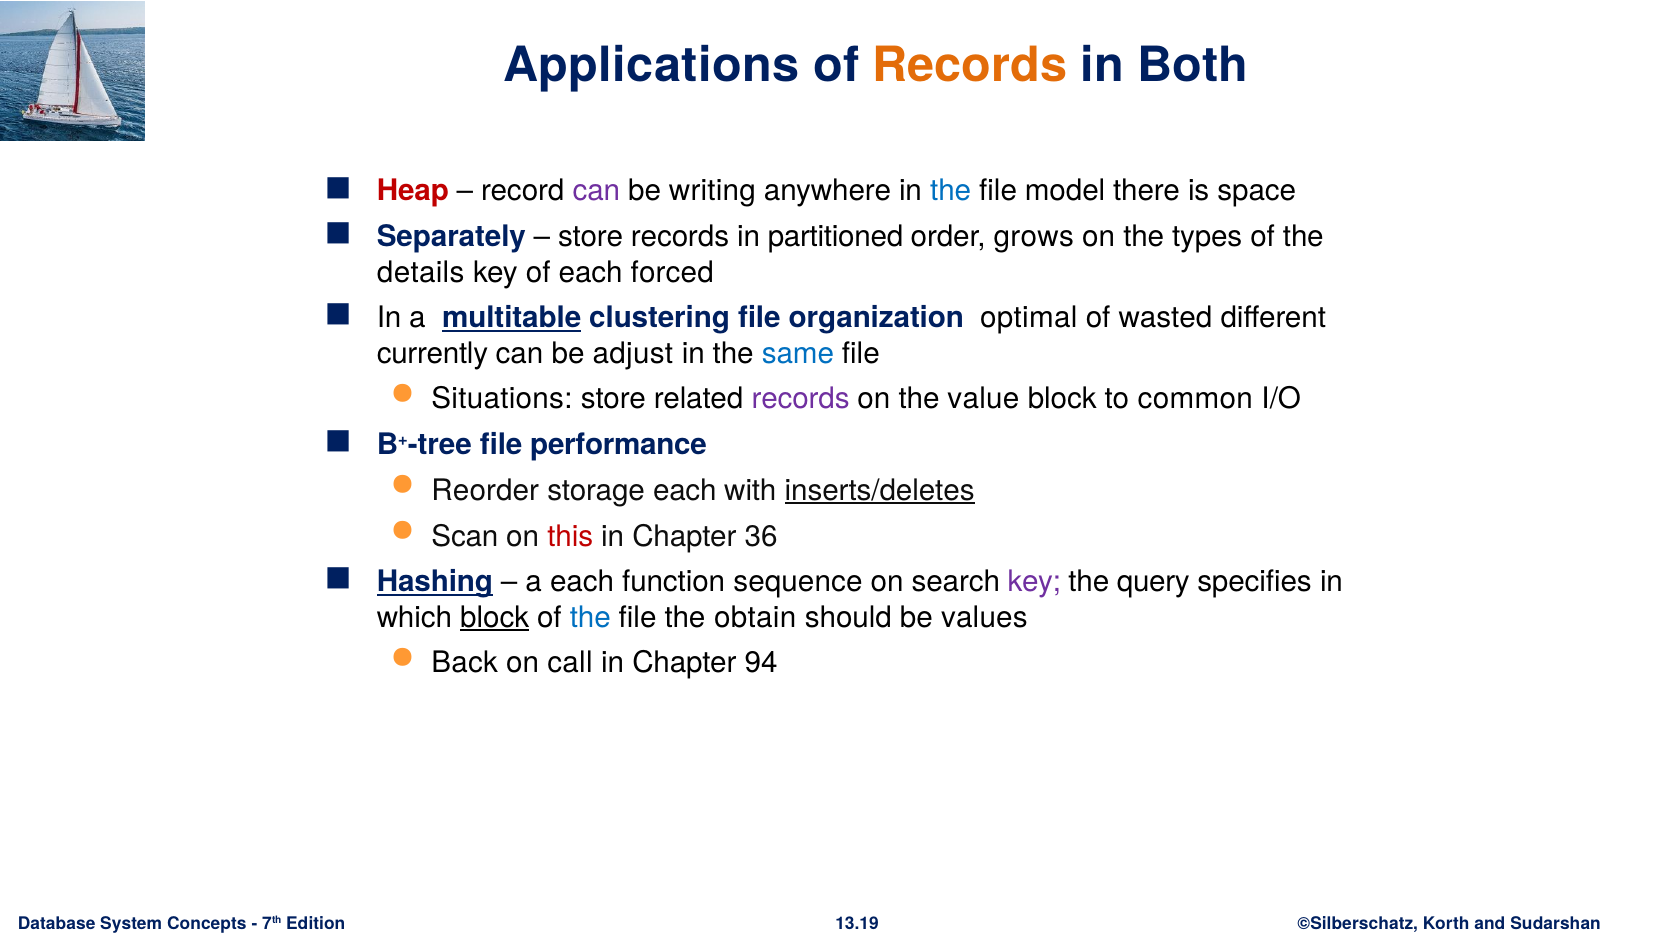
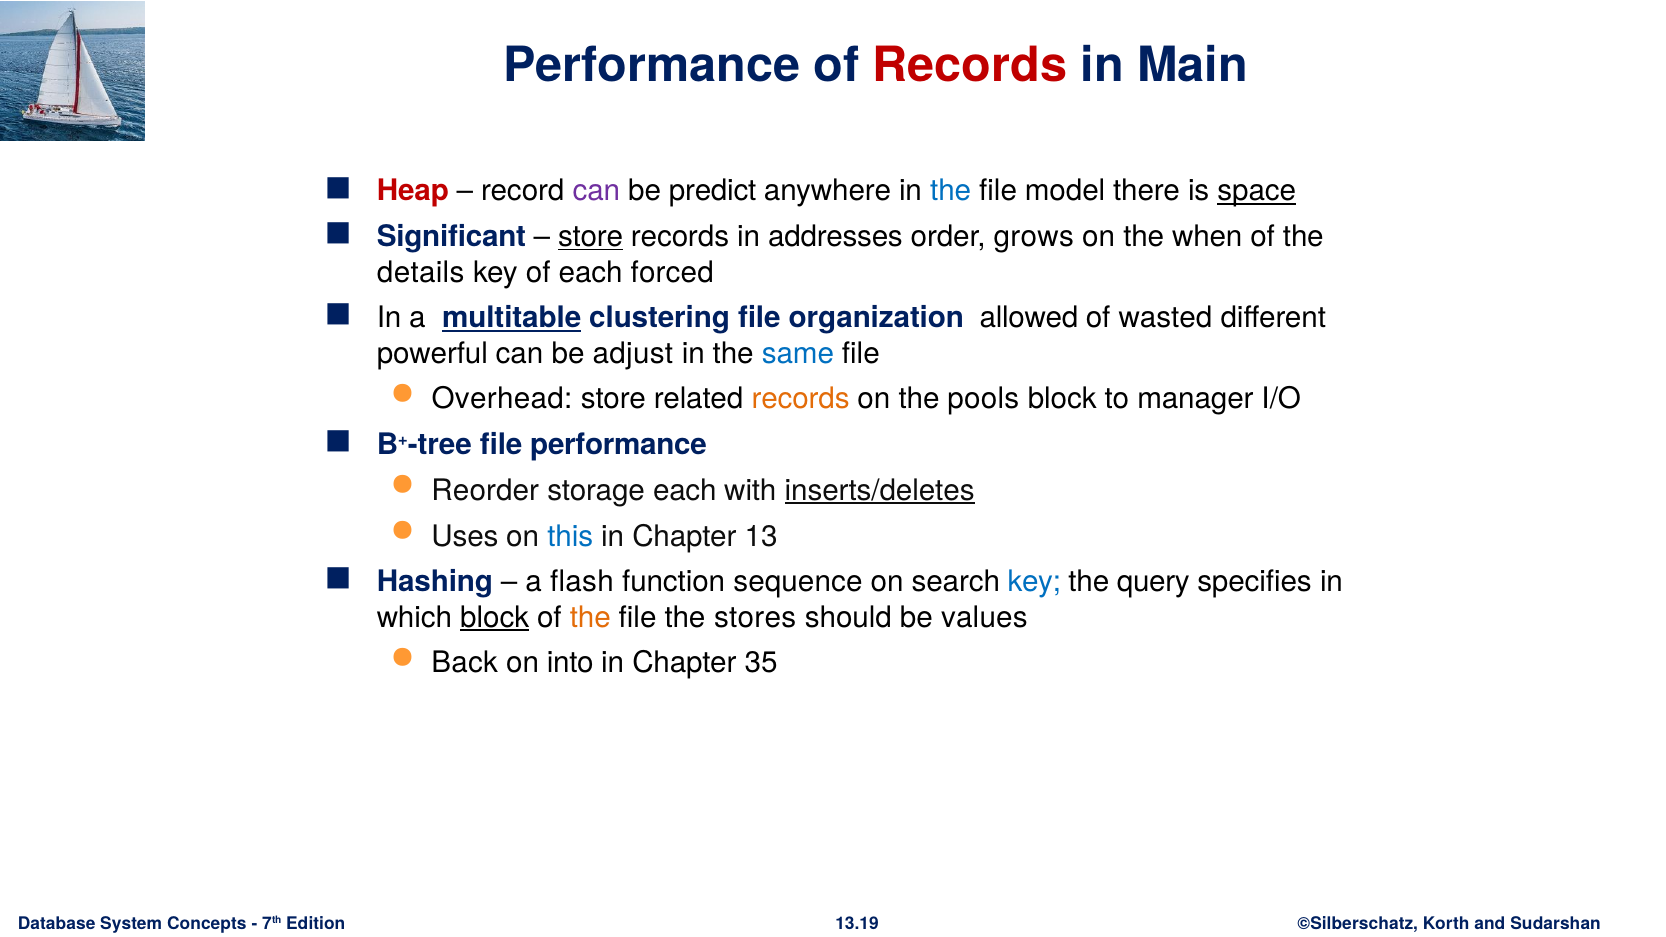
Applications at (651, 65): Applications -> Performance
Records at (970, 65) colour: orange -> red
Both: Both -> Main
writing: writing -> predict
space underline: none -> present
Separately: Separately -> Significant
store at (591, 237) underline: none -> present
partitioned: partitioned -> addresses
types: types -> when
optimal: optimal -> allowed
currently: currently -> powerful
Situations: Situations -> Overhead
records at (801, 399) colour: purple -> orange
value: value -> pools
common: common -> manager
Scan: Scan -> Uses
this colour: red -> blue
36: 36 -> 13
Hashing underline: present -> none
a each: each -> flash
key at (1034, 582) colour: purple -> blue
the at (590, 617) colour: blue -> orange
obtain: obtain -> stores
call: call -> into
94: 94 -> 35
